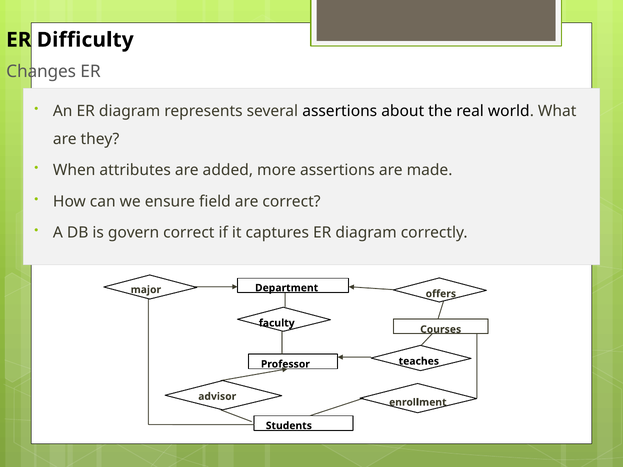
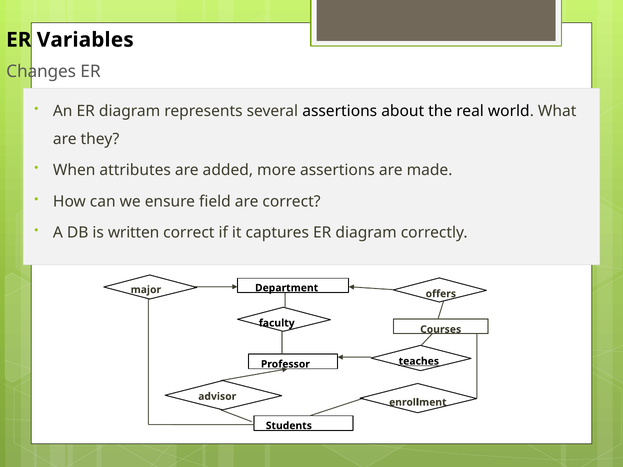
Difficulty: Difficulty -> Variables
govern: govern -> written
teaches underline: none -> present
